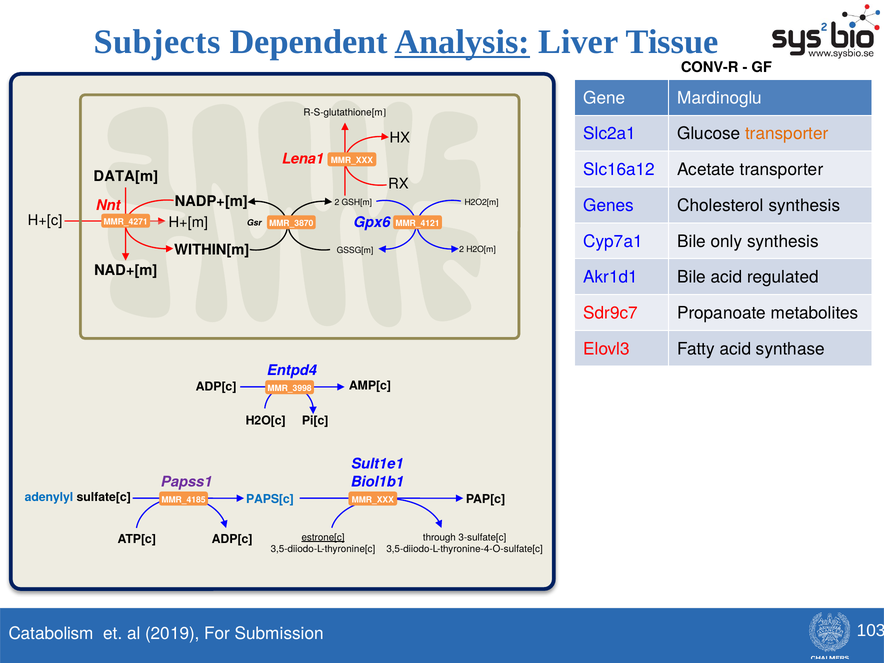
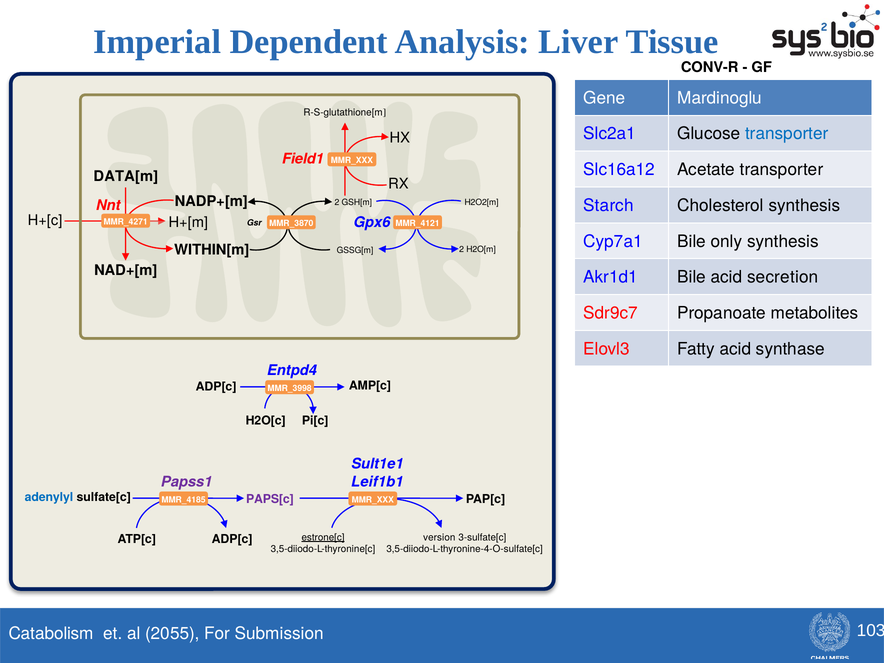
Subjects: Subjects -> Imperial
Analysis underline: present -> none
transporter at (787, 134) colour: orange -> blue
Lena1: Lena1 -> Field1
Genes: Genes -> Starch
regulated: regulated -> secretion
Biol1b1: Biol1b1 -> Leif1b1
PAPS[c colour: blue -> purple
through: through -> version
2019: 2019 -> 2055
